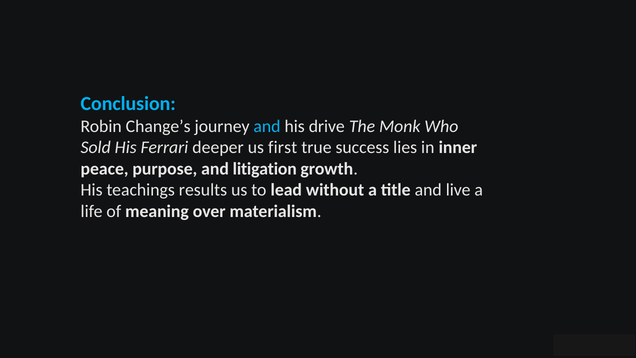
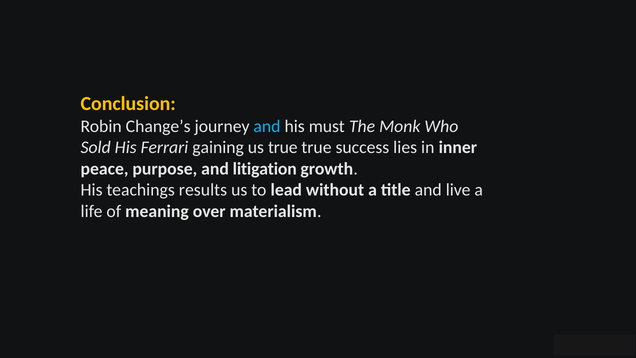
Conclusion colour: light blue -> yellow
drive: drive -> must
deeper: deeper -> gaining
us first: first -> true
